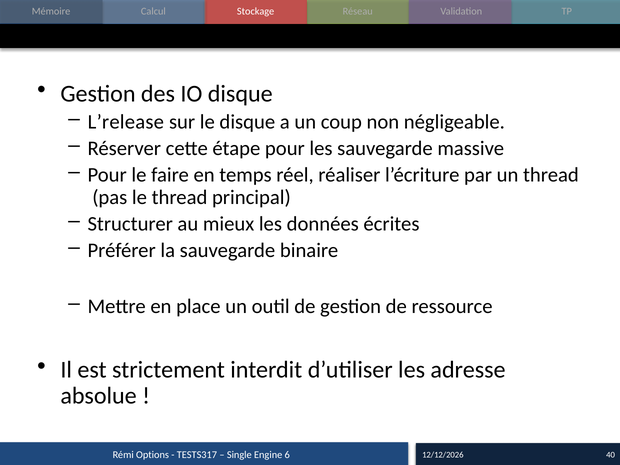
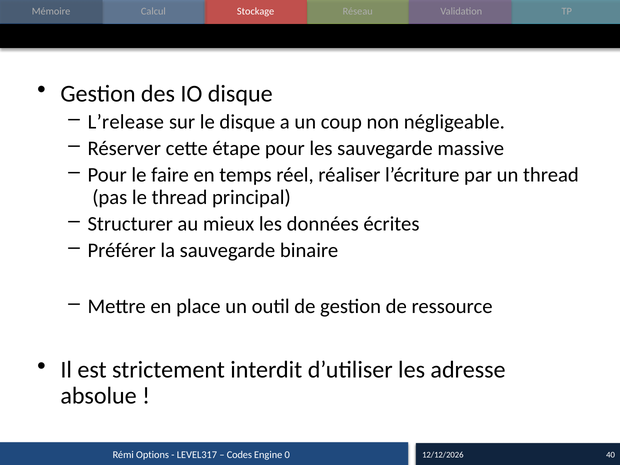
TESTS317: TESTS317 -> LEVEL317
Single: Single -> Codes
6: 6 -> 0
